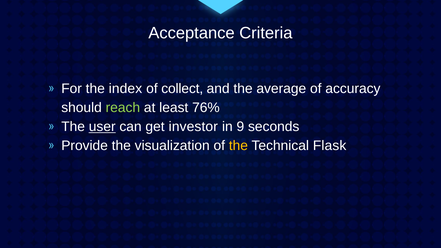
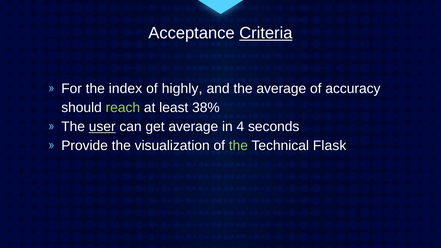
Criteria underline: none -> present
collect: collect -> highly
76%: 76% -> 38%
get investor: investor -> average
9: 9 -> 4
the at (238, 146) colour: yellow -> light green
